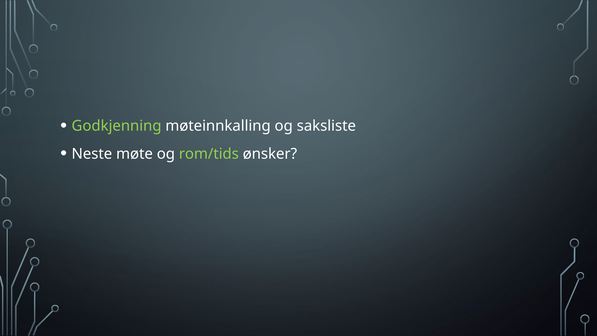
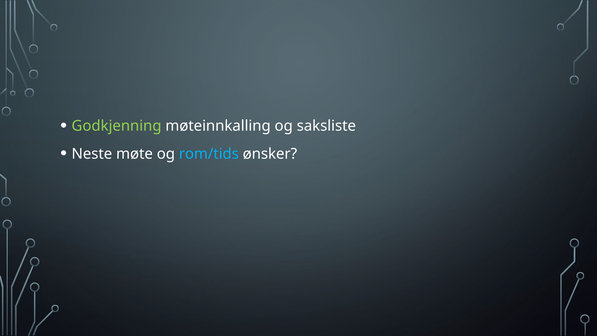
rom/tids colour: light green -> light blue
